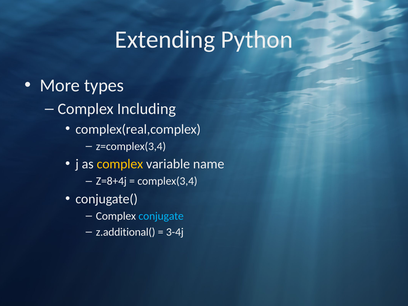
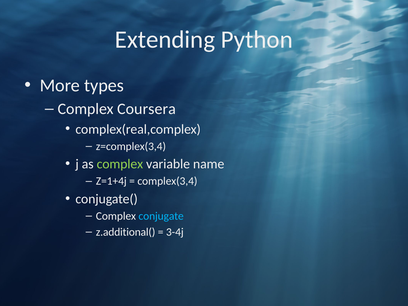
Including: Including -> Coursera
complex at (120, 164) colour: yellow -> light green
Z=8+4j: Z=8+4j -> Z=1+4j
